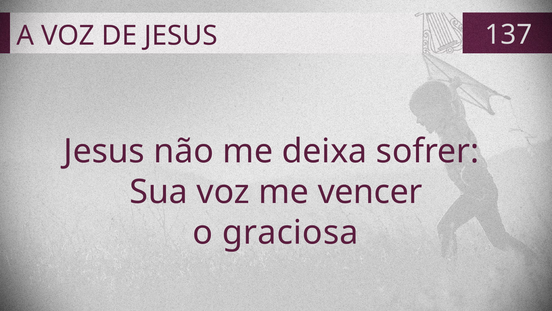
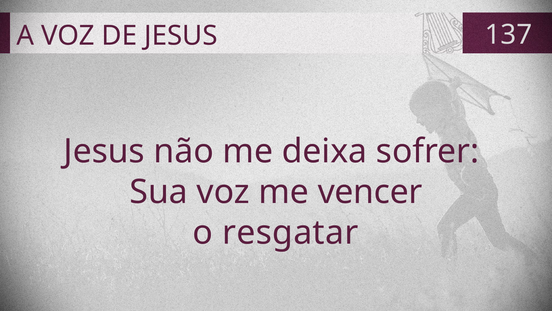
graciosa: graciosa -> resgatar
